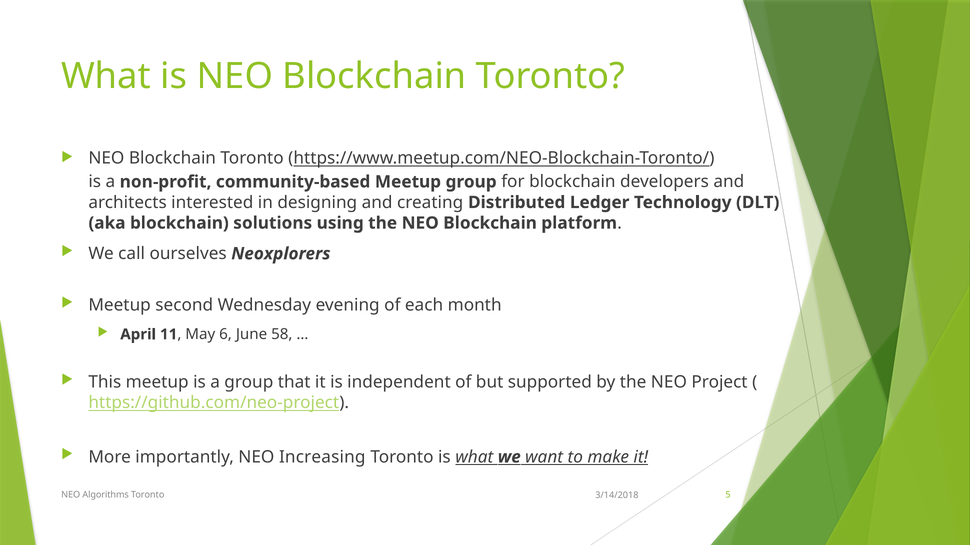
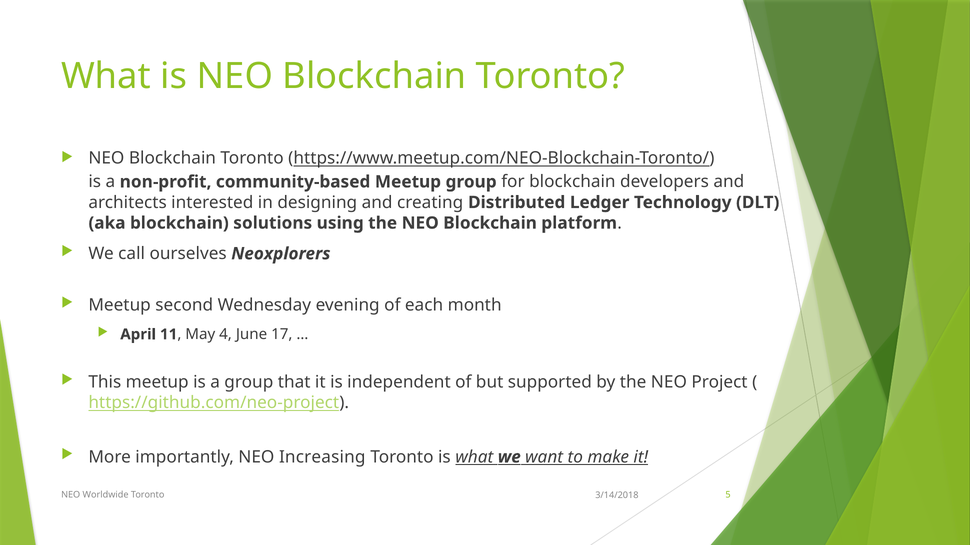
6: 6 -> 4
58: 58 -> 17
Algorithms: Algorithms -> Worldwide
